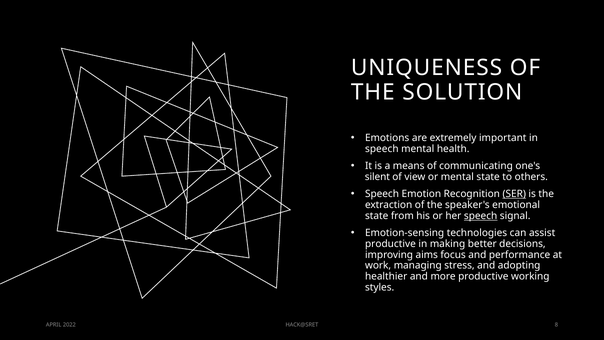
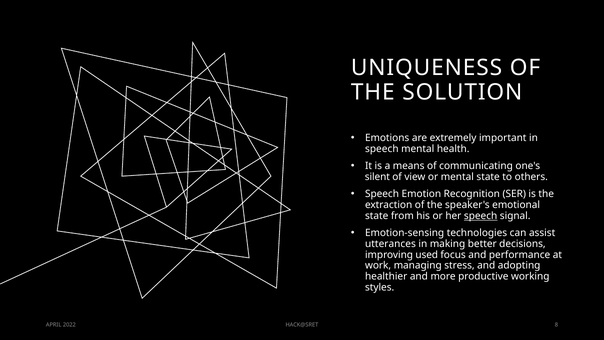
SER underline: present -> none
productive at (390, 244): productive -> utterances
aims: aims -> used
